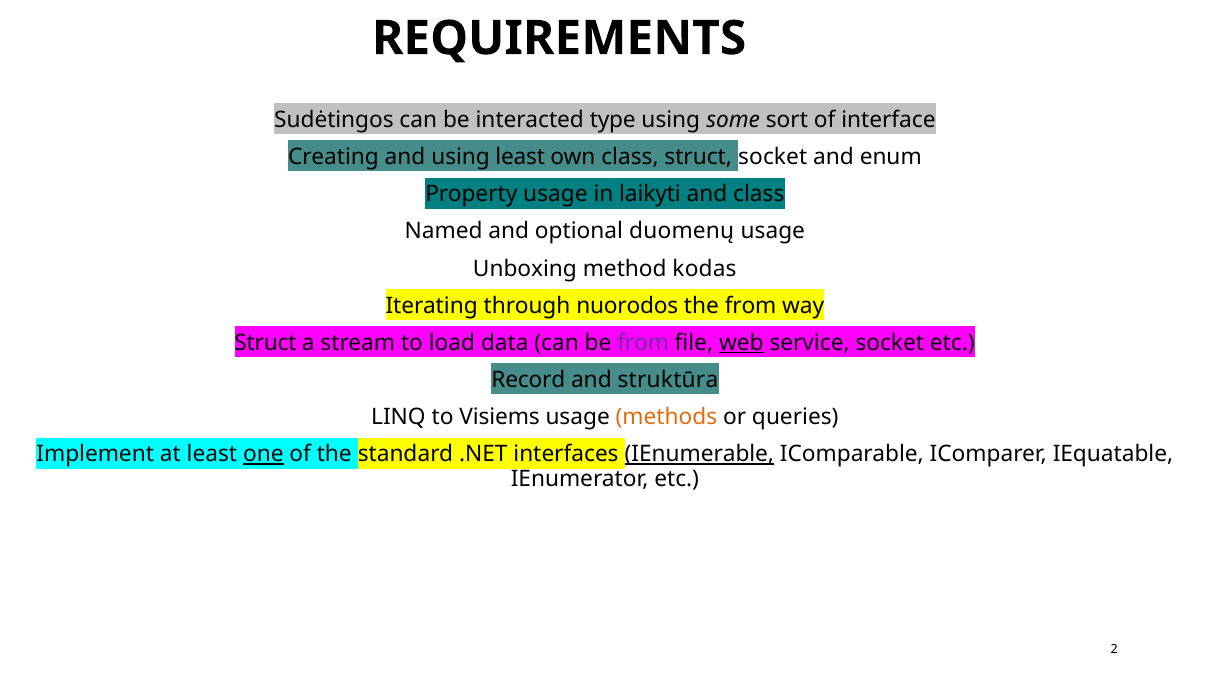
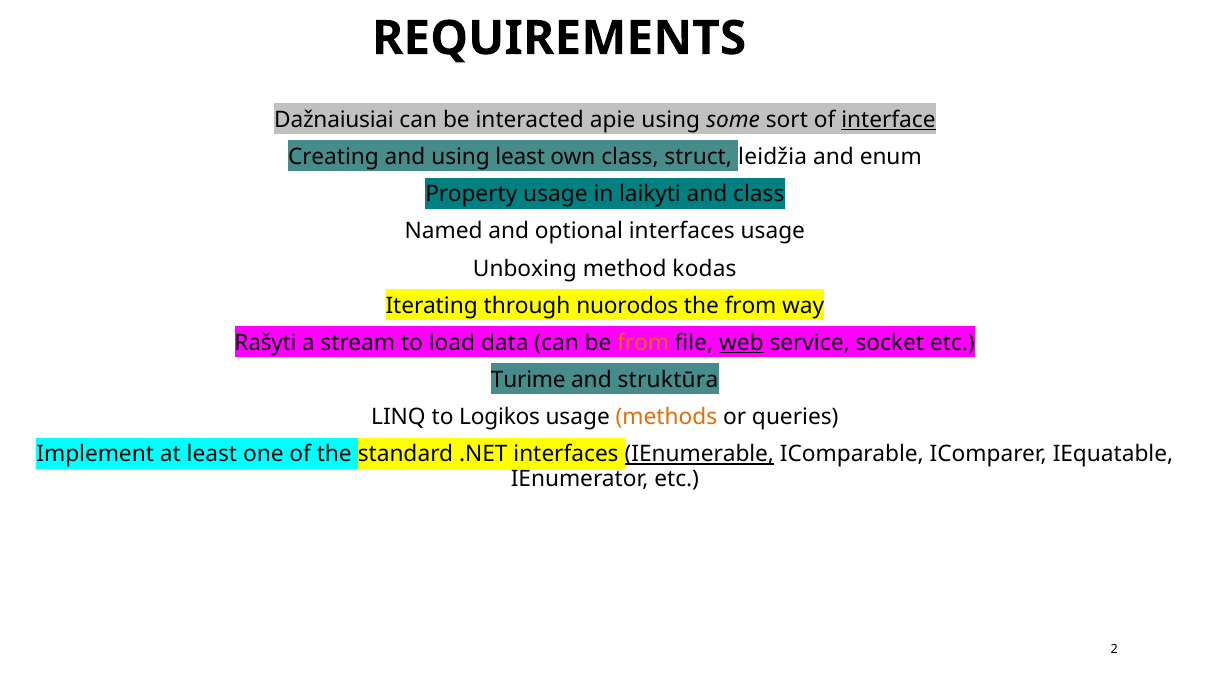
Sudėtingos: Sudėtingos -> Dažnaiusiai
type: type -> apie
interface underline: none -> present
struct socket: socket -> leidžia
optional duomenų: duomenų -> interfaces
Struct at (265, 343): Struct -> Rašyti
from at (643, 343) colour: purple -> orange
Record: Record -> Turime
Visiems: Visiems -> Logikos
one underline: present -> none
